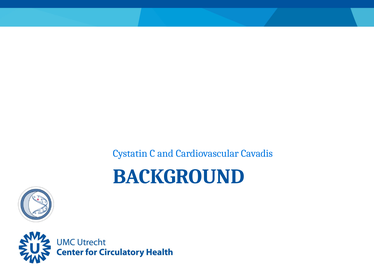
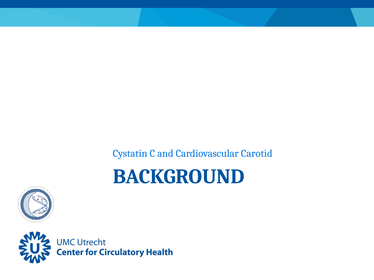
Cavadis: Cavadis -> Carotid
